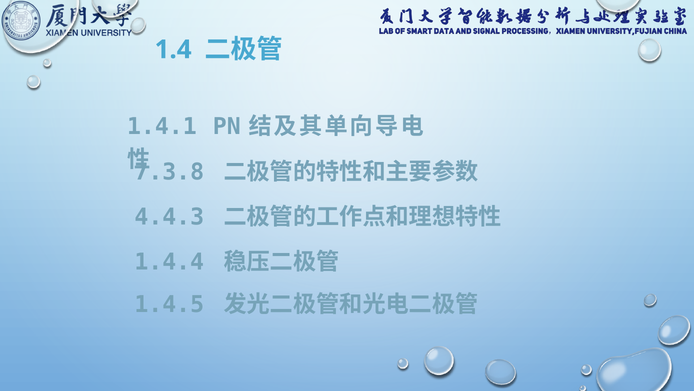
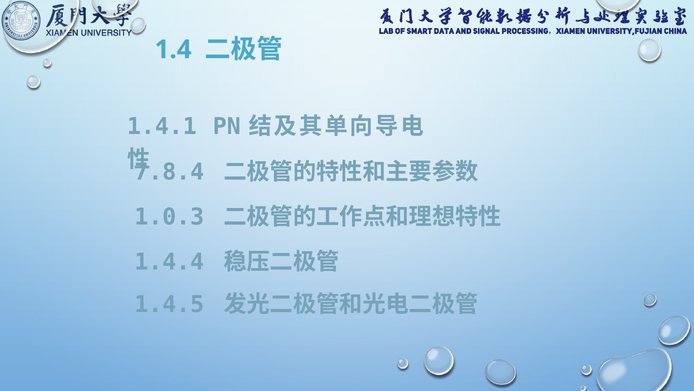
7.3.8: 7.3.8 -> 7.8.4
4.4.3: 4.4.3 -> 1.0.3
